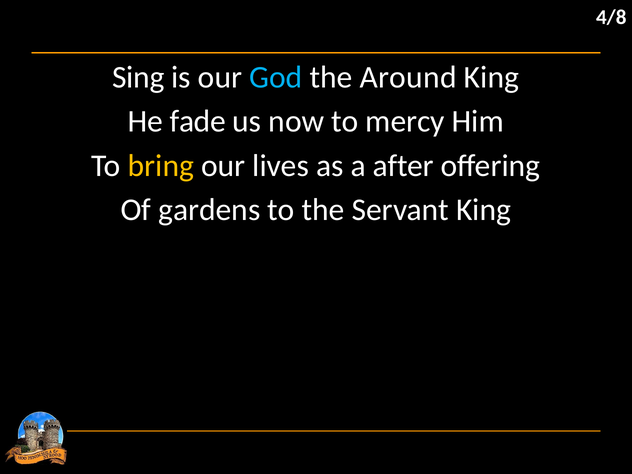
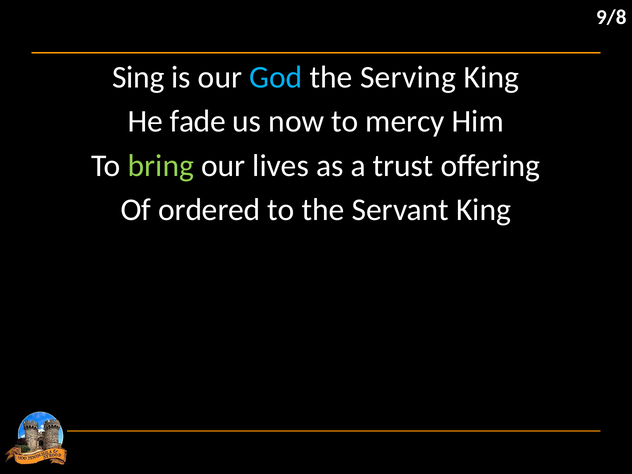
4/8: 4/8 -> 9/8
Around: Around -> Serving
bring colour: yellow -> light green
after: after -> trust
gardens: gardens -> ordered
